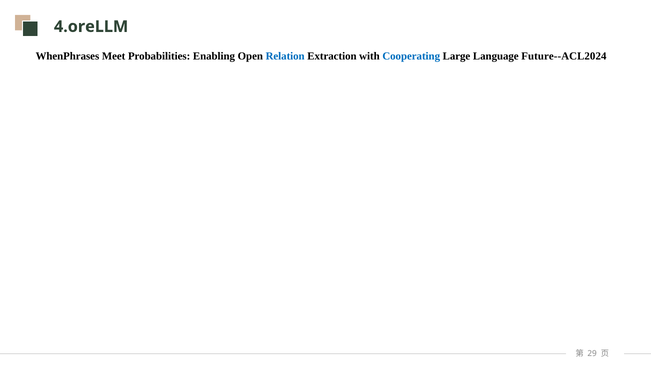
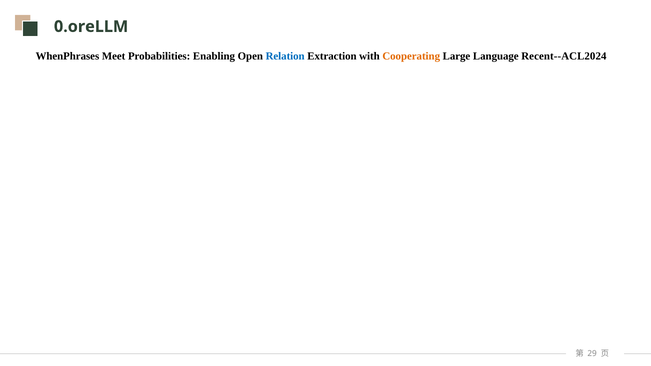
4.oreLLM: 4.oreLLM -> 0.oreLLM
Cooperating colour: blue -> orange
Future--ACL2024: Future--ACL2024 -> Recent--ACL2024
